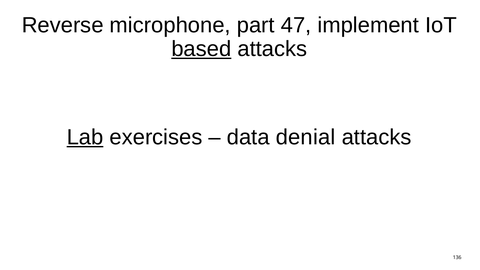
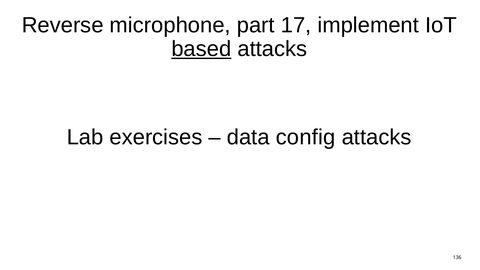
47: 47 -> 17
Lab underline: present -> none
denial: denial -> config
